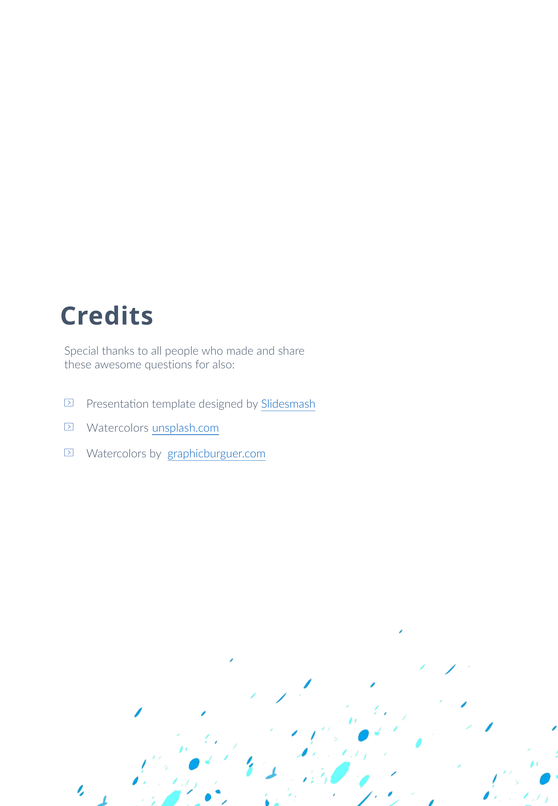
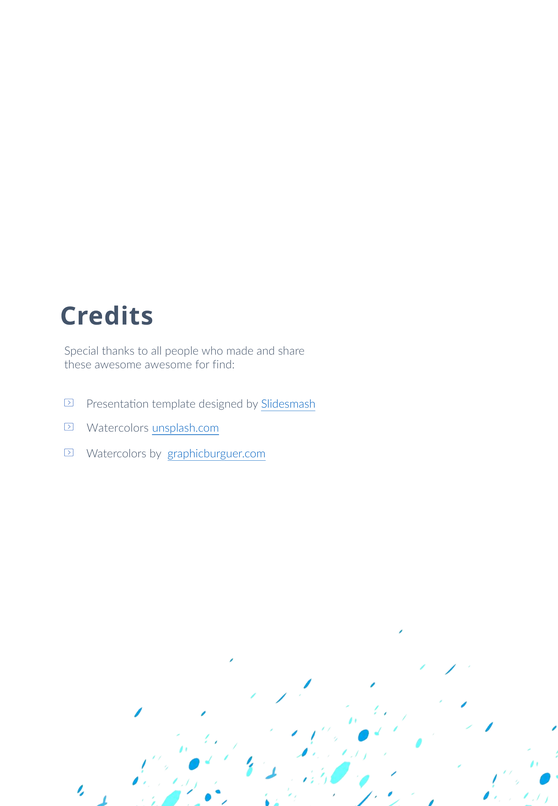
awesome questions: questions -> awesome
also: also -> find
